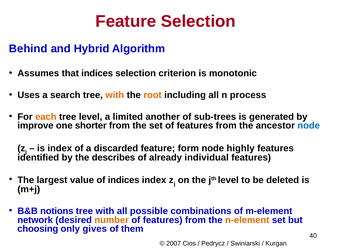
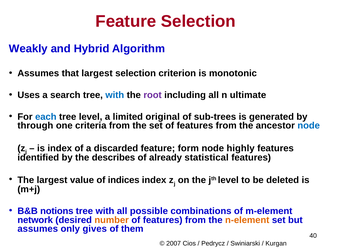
Behind: Behind -> Weakly
that indices: indices -> largest
with at (115, 95) colour: orange -> blue
root colour: orange -> purple
process: process -> ultimate
each colour: orange -> blue
another: another -> original
improve: improve -> through
shorter: shorter -> criteria
individual: individual -> statistical
choosing at (38, 230): choosing -> assumes
